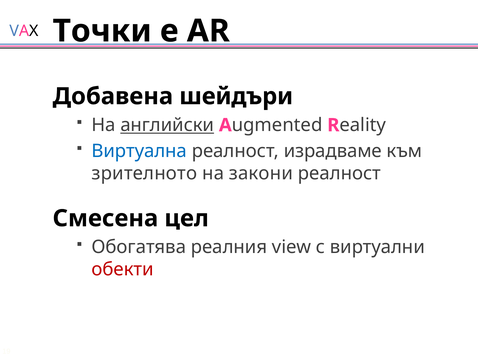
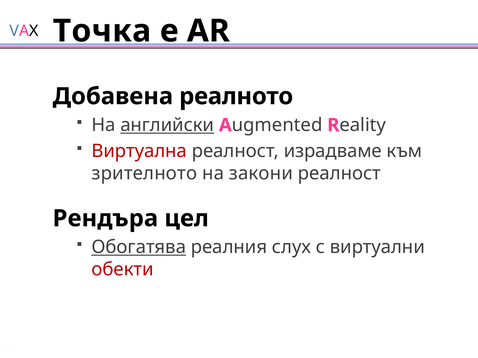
Точки: Точки -> Точка
шейдъри: шейдъри -> реалното
Виртуална colour: blue -> red
Смесена: Смесена -> Рендъра
Обогатява underline: none -> present
view: view -> слух
